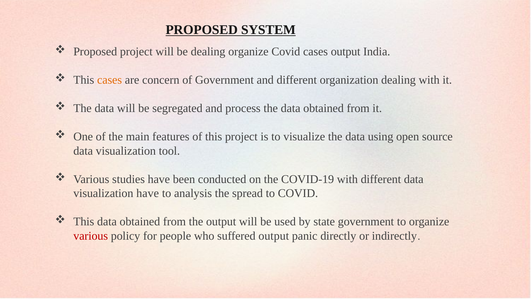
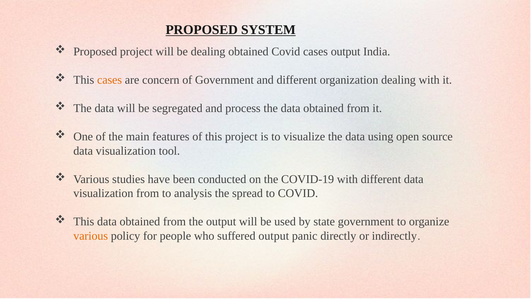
dealing organize: organize -> obtained
visualization have: have -> from
various at (91, 236) colour: red -> orange
